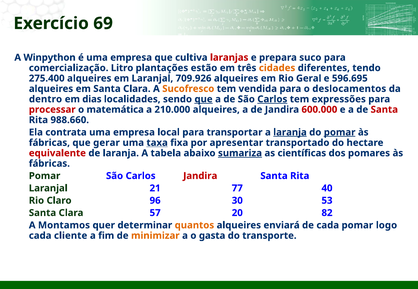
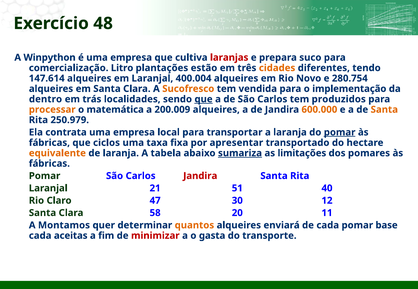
69: 69 -> 48
275.400: 275.400 -> 147.614
709.926: 709.926 -> 400.004
Geral: Geral -> Novo
596.695: 596.695 -> 280.754
deslocamentos: deslocamentos -> implementação
dias: dias -> trás
Carlos at (272, 99) underline: present -> none
expressões: expressões -> produzidos
processar colour: red -> orange
210.000: 210.000 -> 200.009
600.000 colour: red -> orange
Santa at (384, 110) colour: red -> orange
988.660: 988.660 -> 250.979
laranja at (290, 132) underline: present -> none
gerar: gerar -> ciclos
taxa underline: present -> none
equivalente colour: red -> orange
científicas: científicas -> limitações
77: 77 -> 51
96: 96 -> 47
53: 53 -> 12
57: 57 -> 58
82: 82 -> 11
logo: logo -> base
cliente: cliente -> aceitas
minimizar colour: orange -> red
